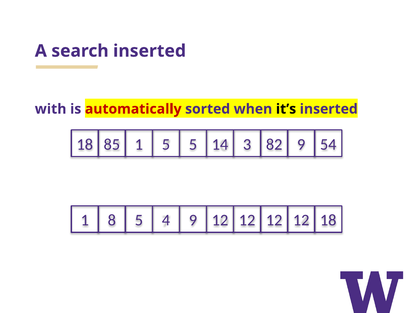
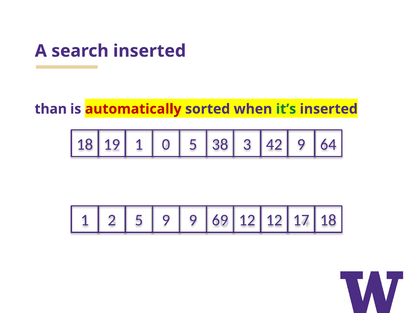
with: with -> than
it’s colour: black -> green
85: 85 -> 19
1 5: 5 -> 0
14: 14 -> 38
82: 82 -> 42
54: 54 -> 64
8: 8 -> 2
5 4: 4 -> 9
9 12: 12 -> 69
12 at (301, 221): 12 -> 17
